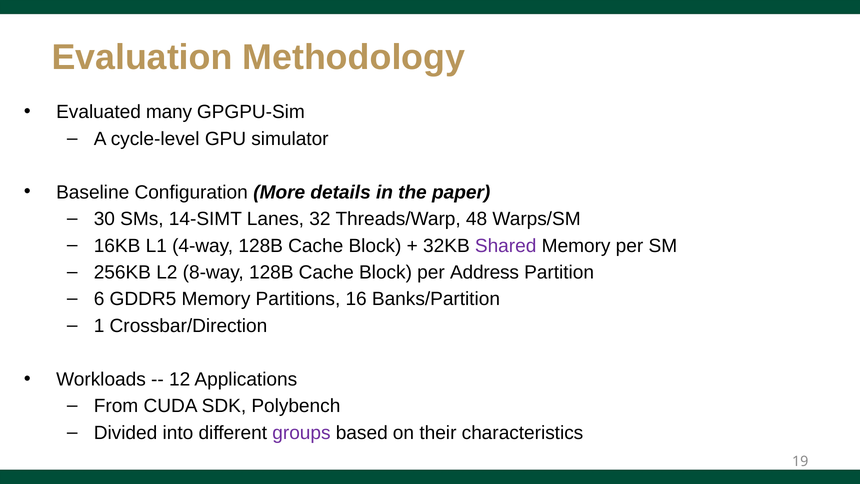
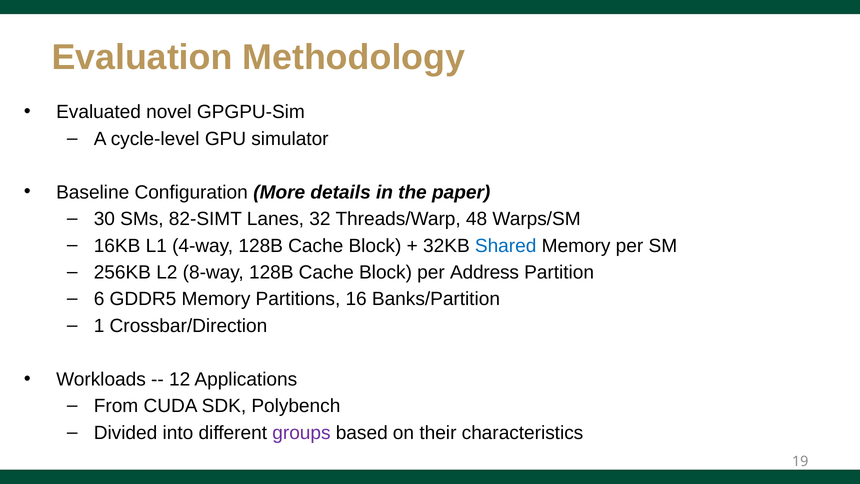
many: many -> novel
14-SIMT: 14-SIMT -> 82-SIMT
Shared colour: purple -> blue
